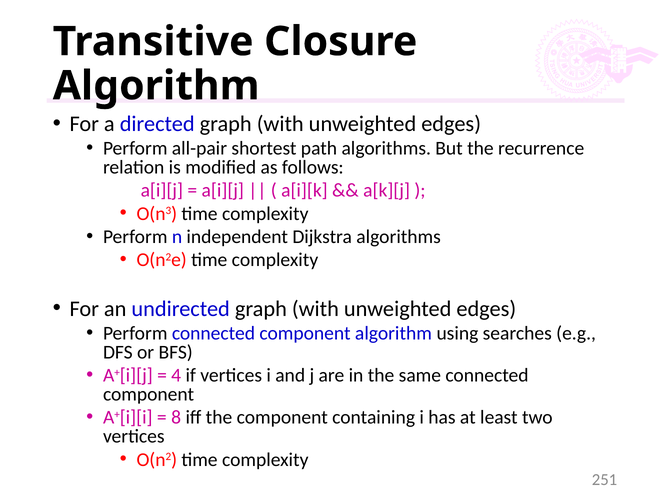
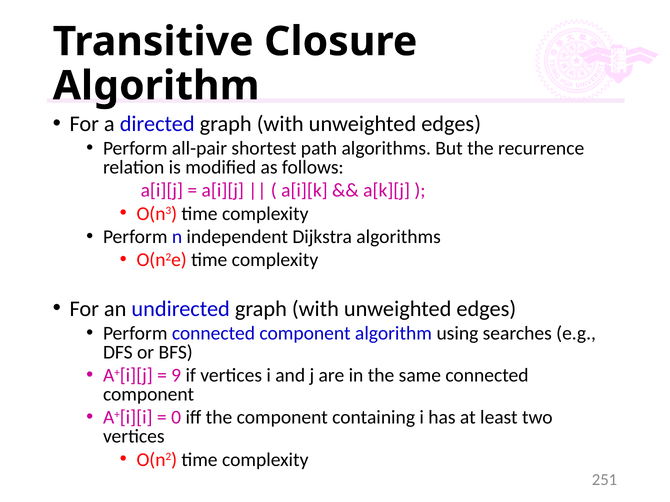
4: 4 -> 9
8: 8 -> 0
